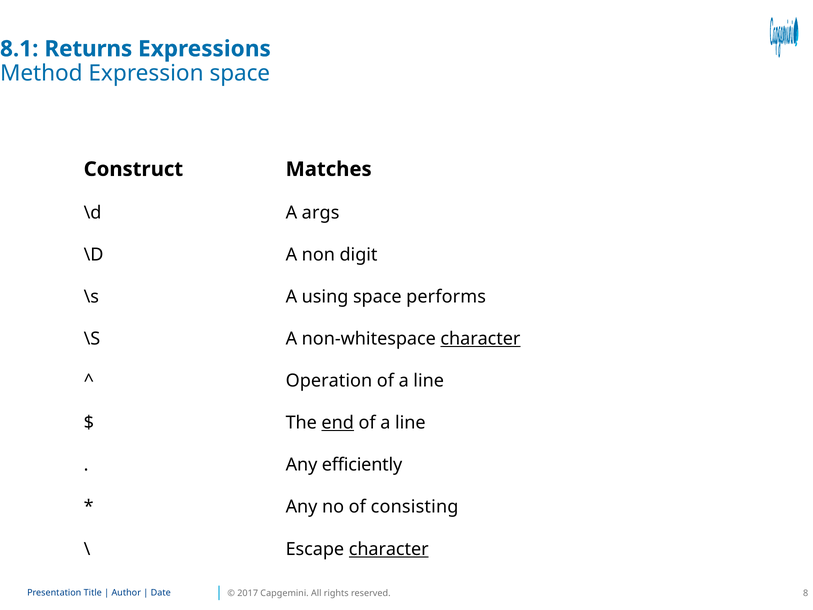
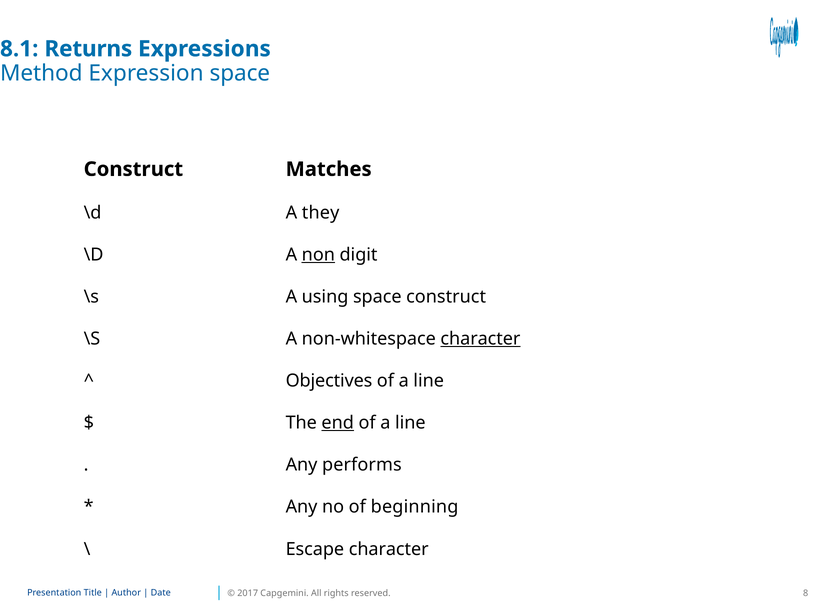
args: args -> they
non underline: none -> present
performs at (446, 297): performs -> construct
Operation: Operation -> Objectives
efficiently: efficiently -> performs
consisting: consisting -> beginning
character at (389, 549) underline: present -> none
